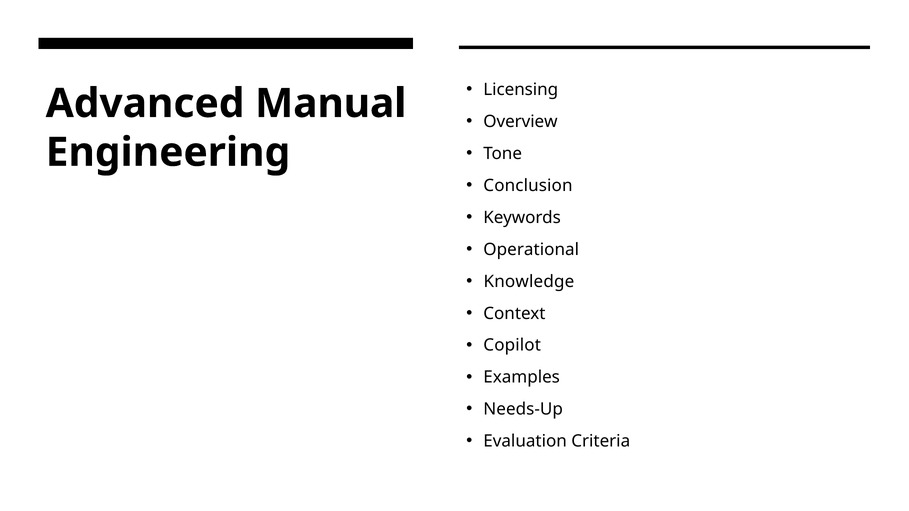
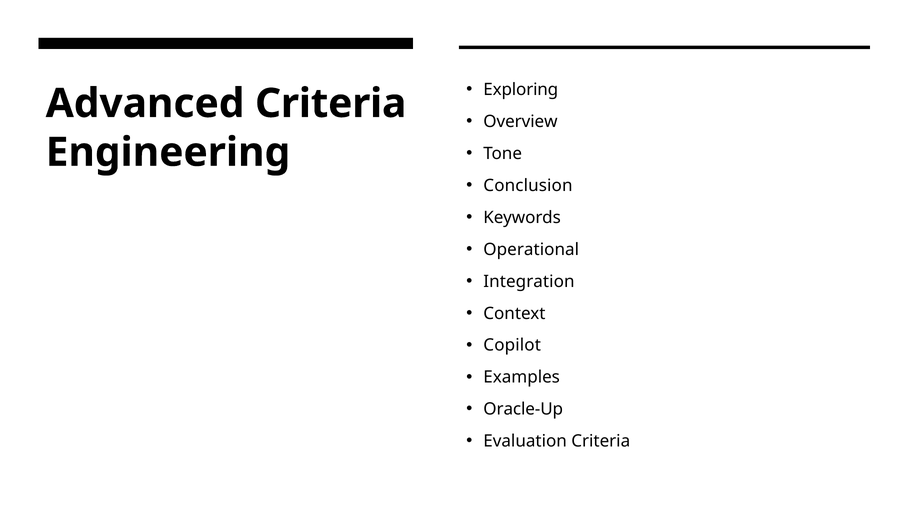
Licensing: Licensing -> Exploring
Advanced Manual: Manual -> Criteria
Knowledge: Knowledge -> Integration
Needs-Up: Needs-Up -> Oracle-Up
